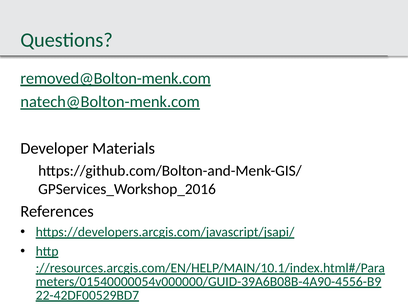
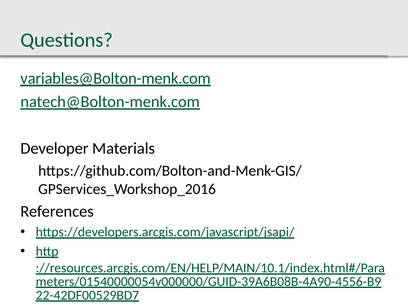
removed@Bolton-menk.com: removed@Bolton-menk.com -> variables@Bolton-menk.com
